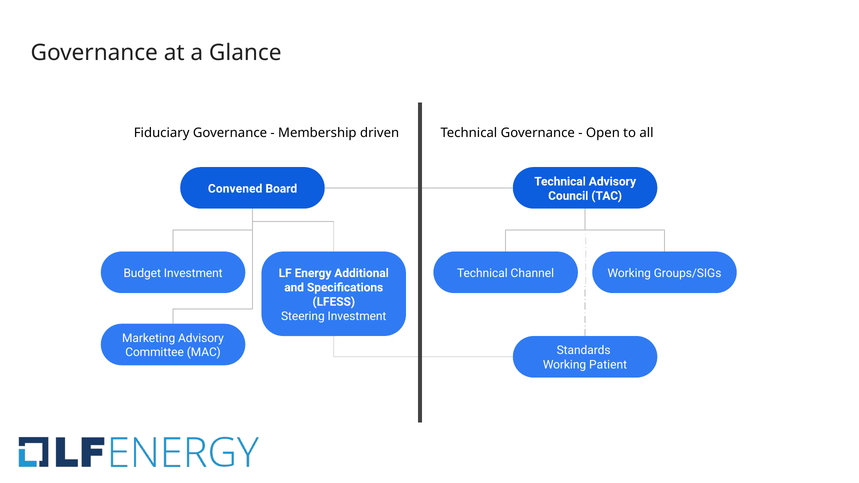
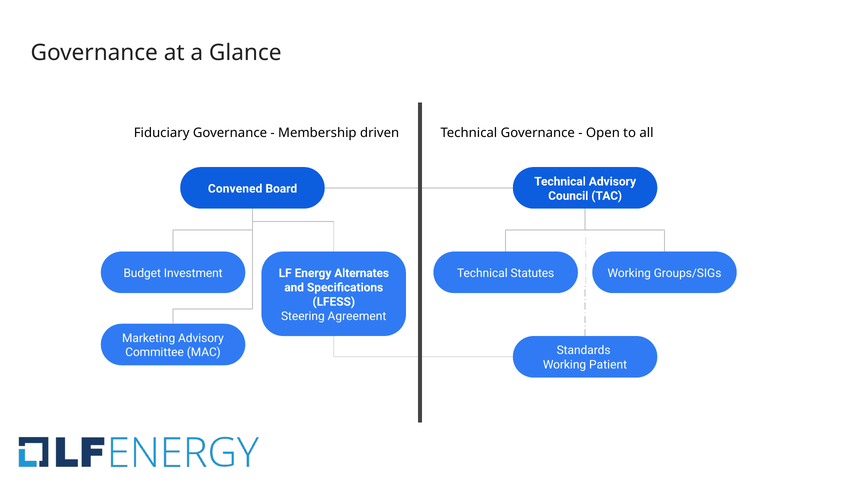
Channel: Channel -> Statutes
Additional: Additional -> Alternates
Steering Investment: Investment -> Agreement
